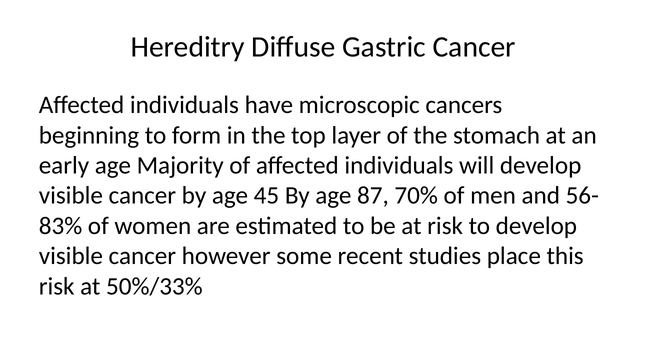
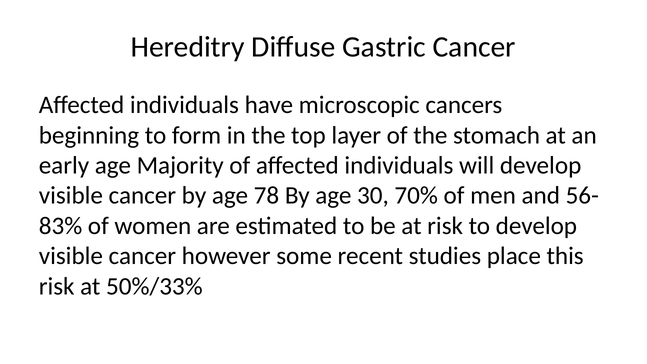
45: 45 -> 78
87: 87 -> 30
